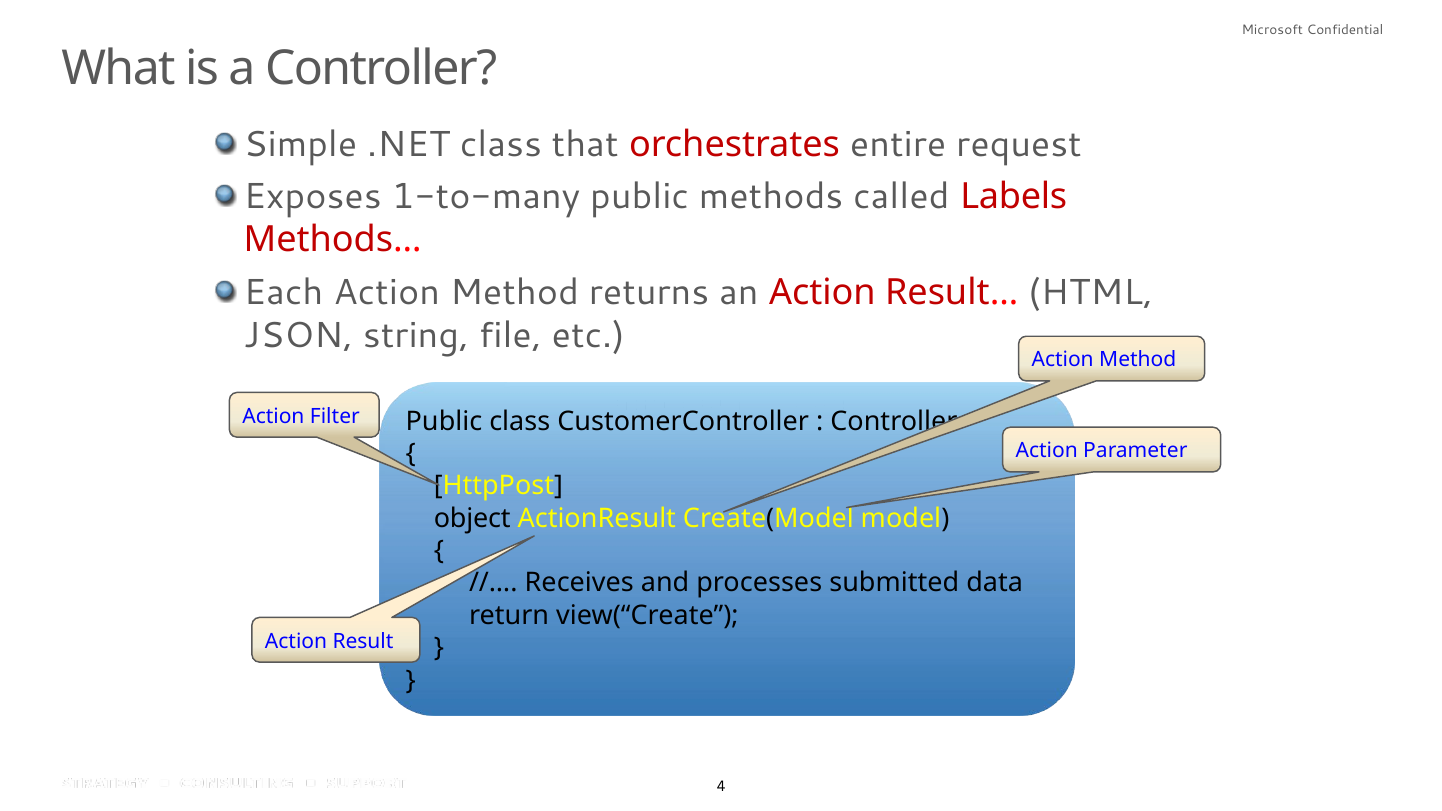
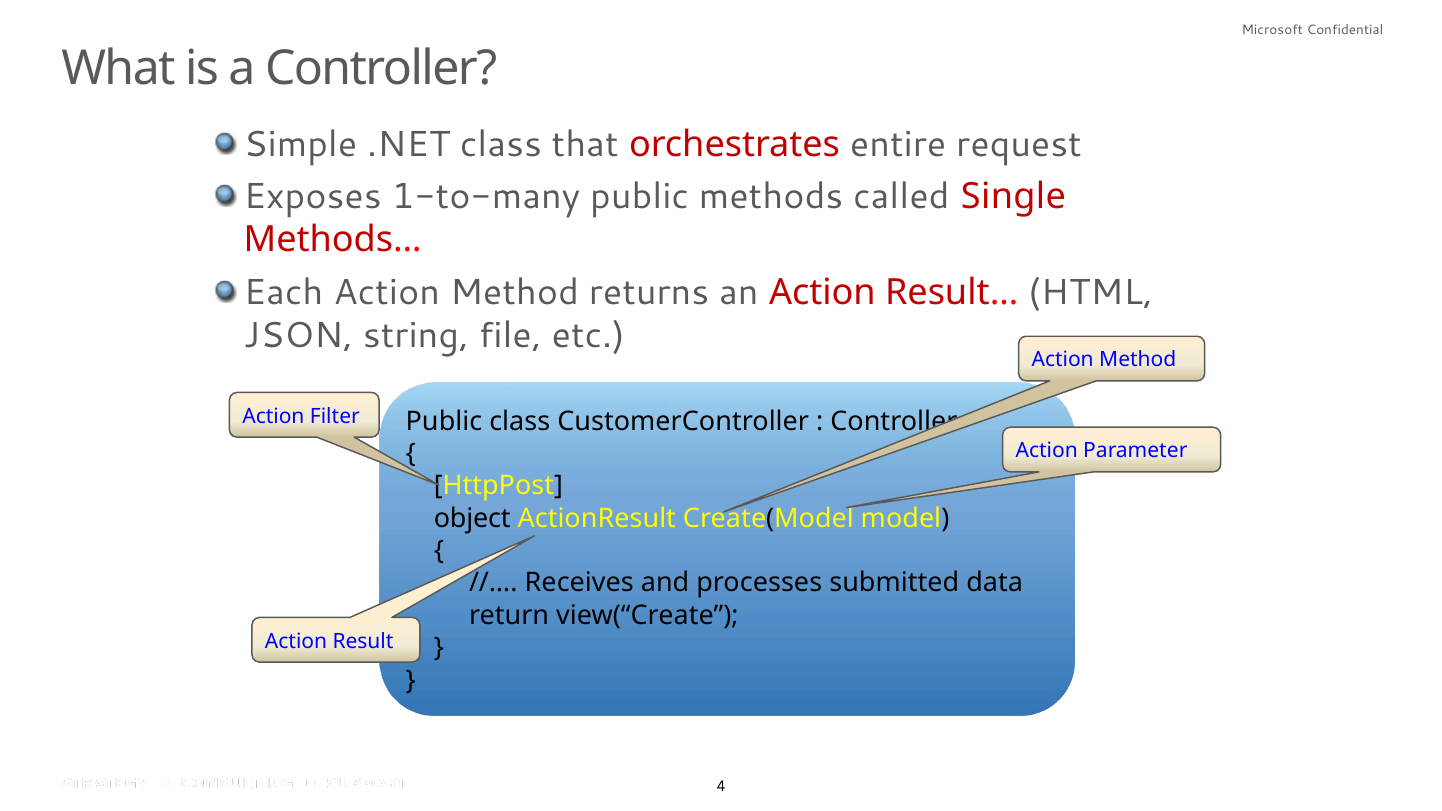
Labels: Labels -> Single
